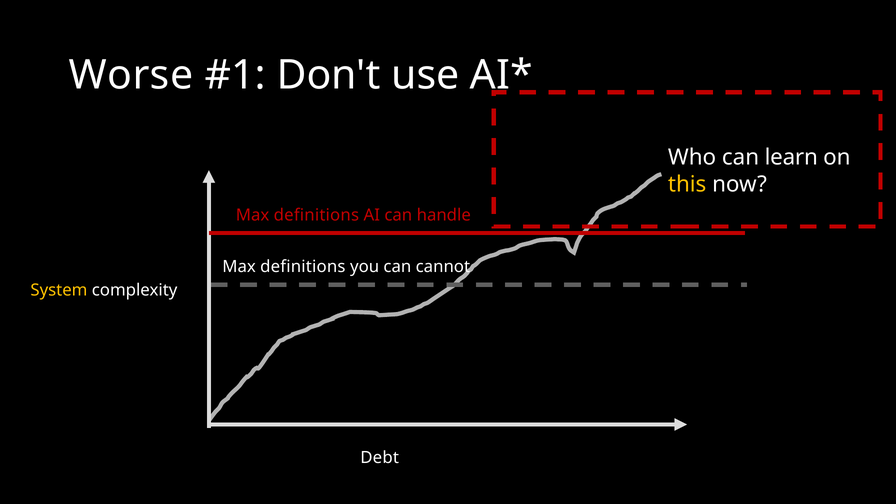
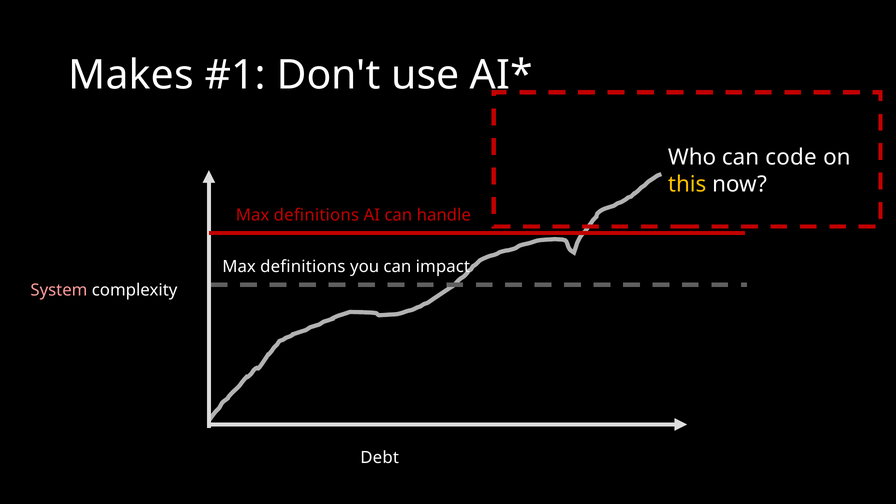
Worse: Worse -> Makes
learn: learn -> code
cannot: cannot -> impact
System colour: yellow -> pink
